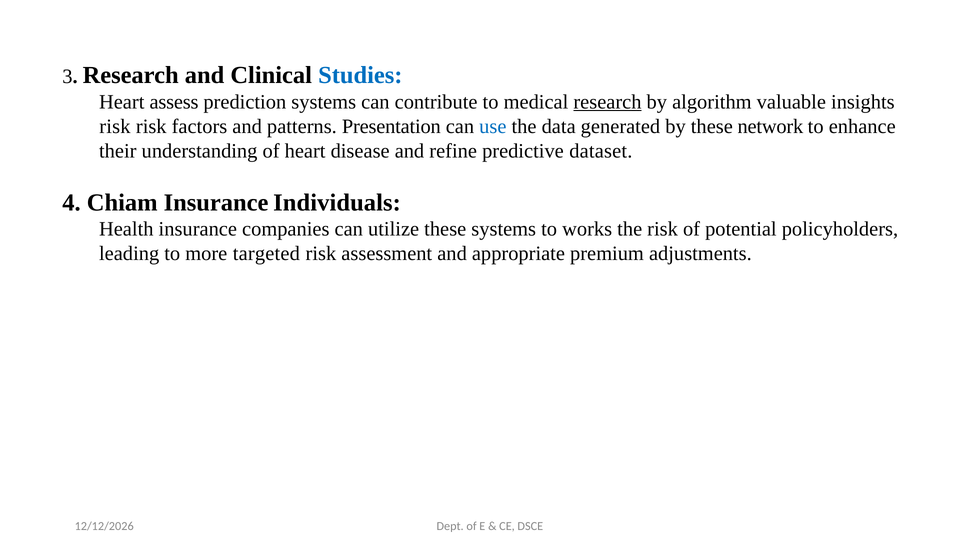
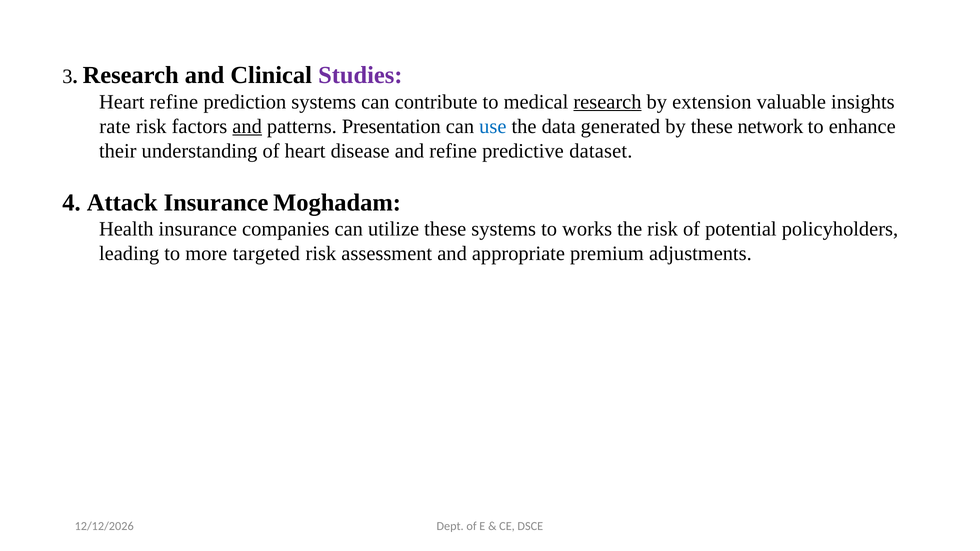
Studies colour: blue -> purple
Heart assess: assess -> refine
algorithm: algorithm -> extension
risk at (115, 126): risk -> rate
and at (247, 126) underline: none -> present
Chiam: Chiam -> Attack
Individuals: Individuals -> Moghadam
